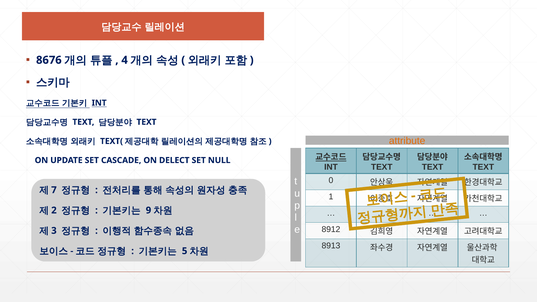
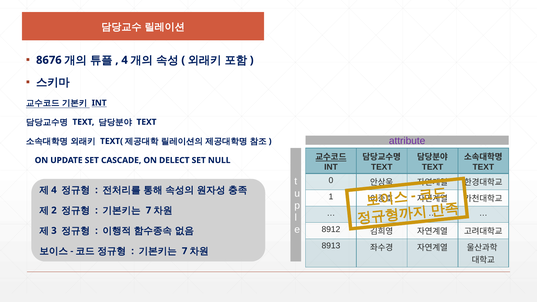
attribute colour: orange -> purple
7 at (54, 190): 7 -> 4
9 at (148, 210): 9 -> 7
5 at (185, 251): 5 -> 7
